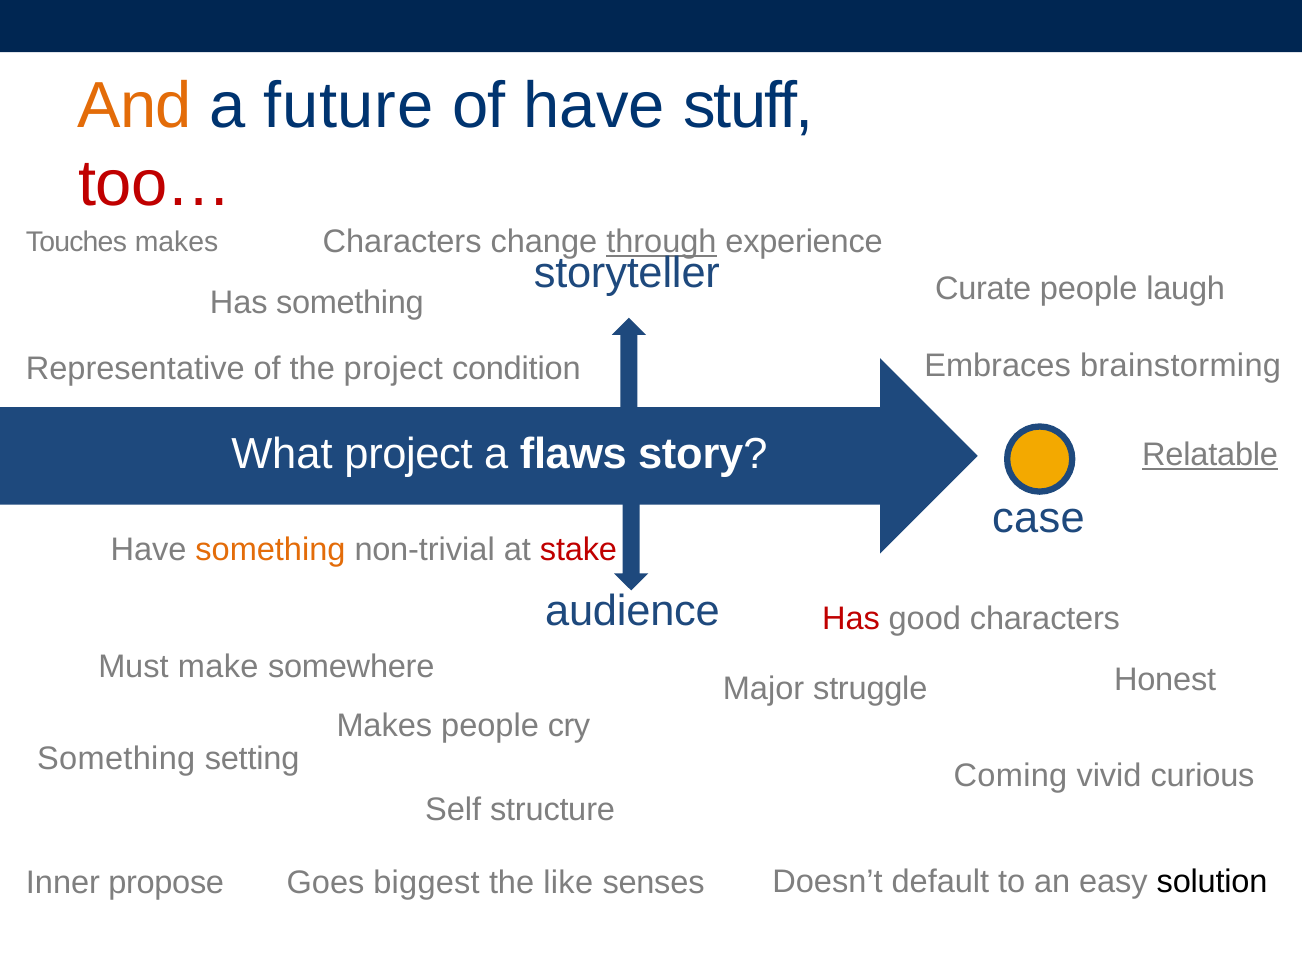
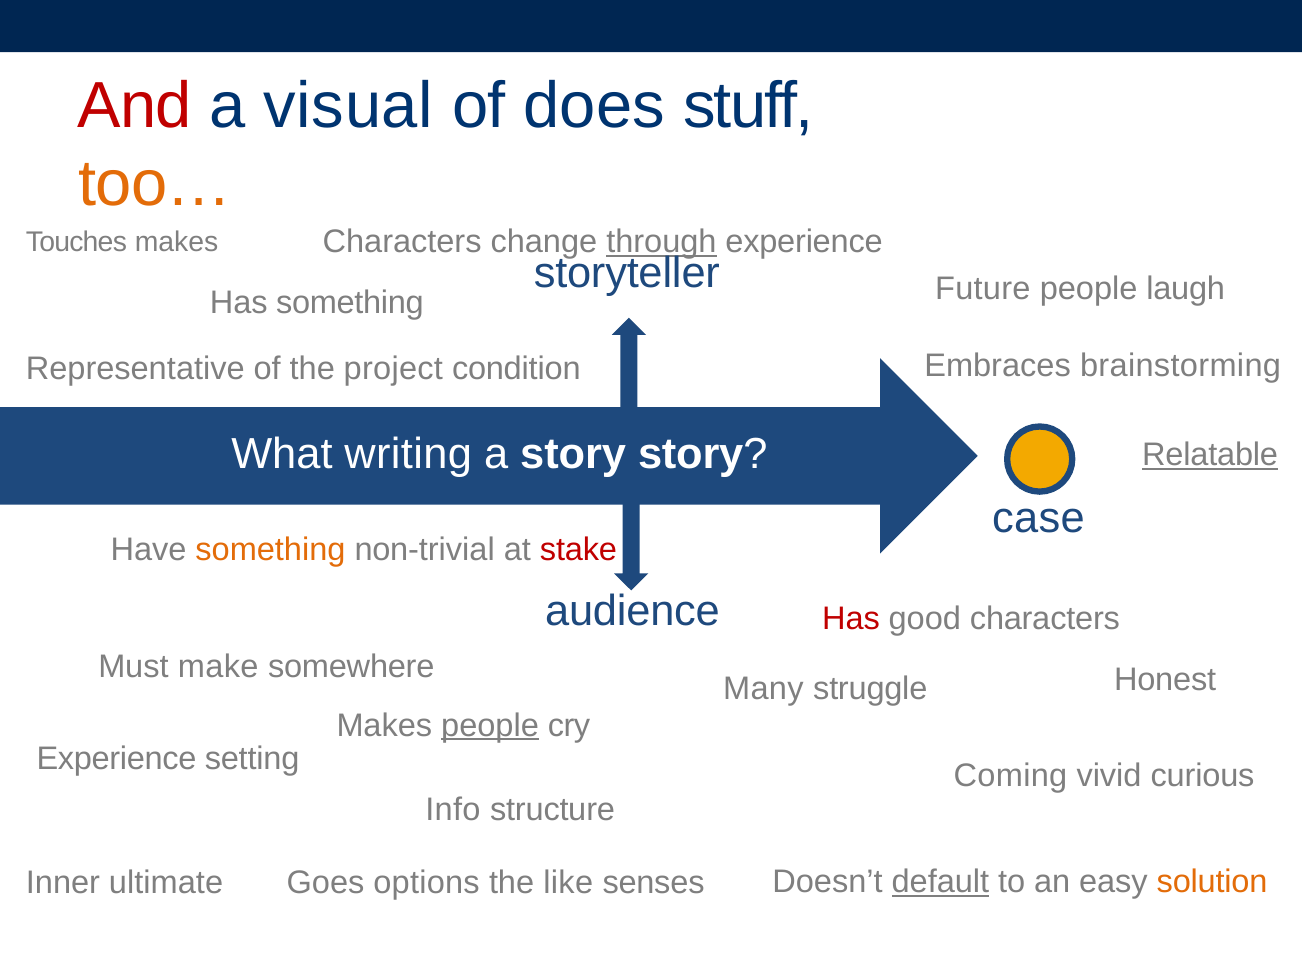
And colour: orange -> red
future: future -> visual
of have: have -> does
too… colour: red -> orange
Curate: Curate -> Future
What project: project -> writing
a flaws: flaws -> story
Major: Major -> Many
people at (490, 725) underline: none -> present
Something at (116, 758): Something -> Experience
Self: Self -> Info
default underline: none -> present
solution colour: black -> orange
propose: propose -> ultimate
biggest: biggest -> options
